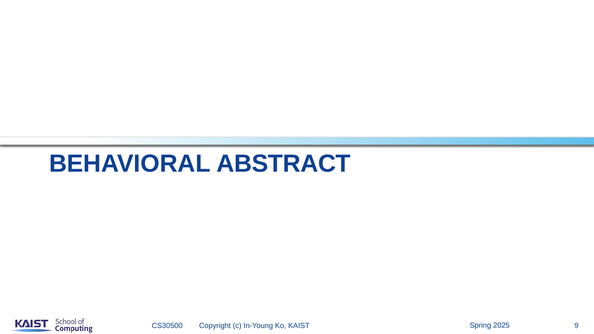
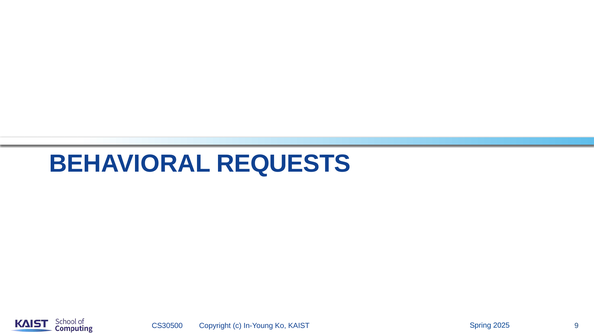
ABSTRACT: ABSTRACT -> REQUESTS
